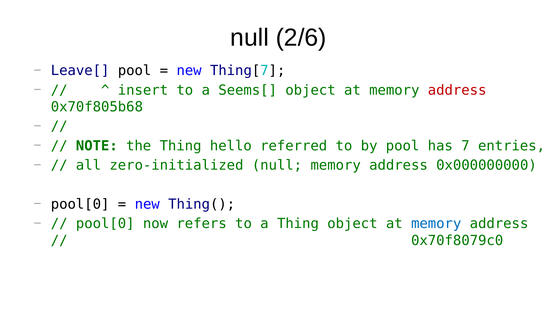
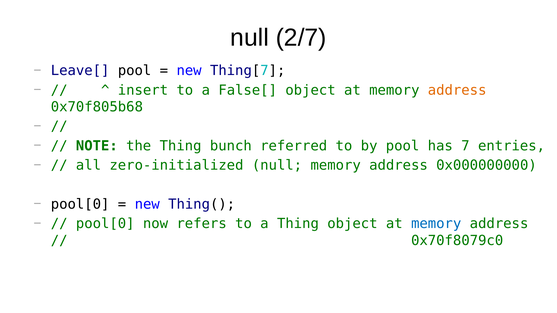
2/6: 2/6 -> 2/7
Seems[: Seems[ -> False[
address at (457, 90) colour: red -> orange
hello: hello -> bunch
